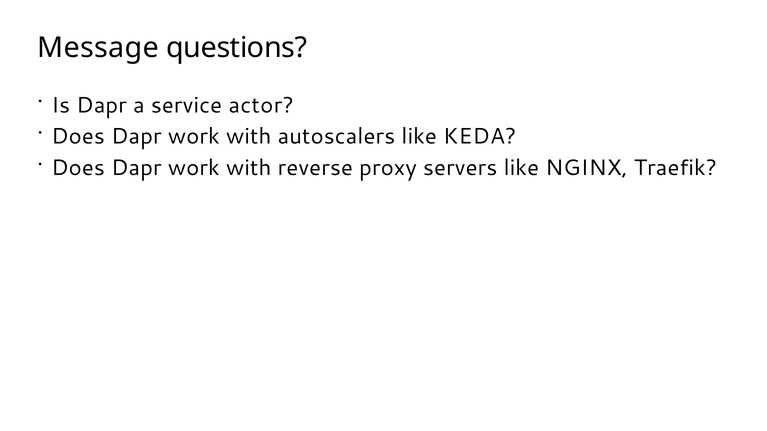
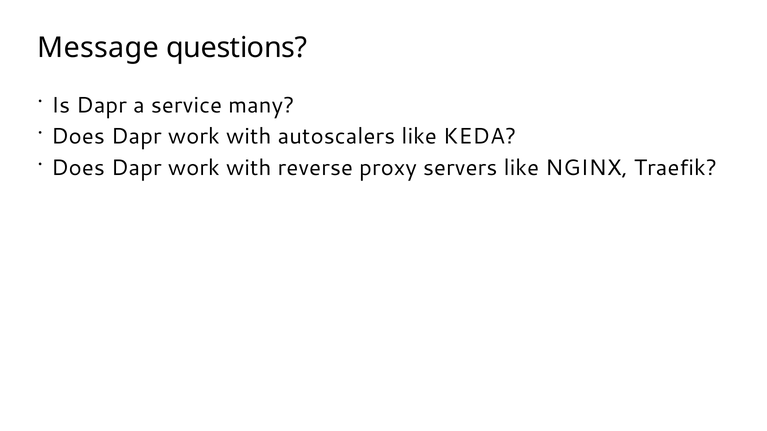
actor: actor -> many
